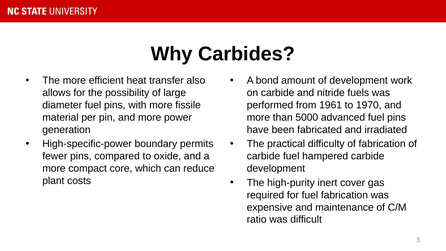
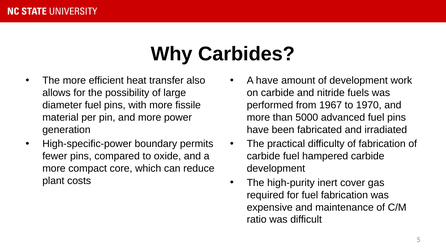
A bond: bond -> have
1961: 1961 -> 1967
